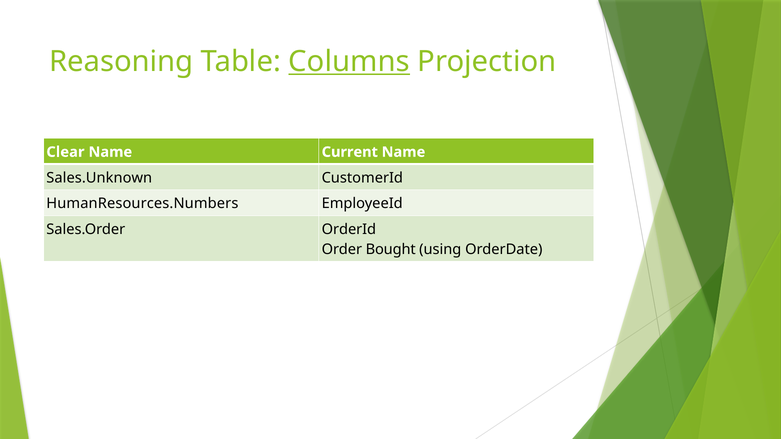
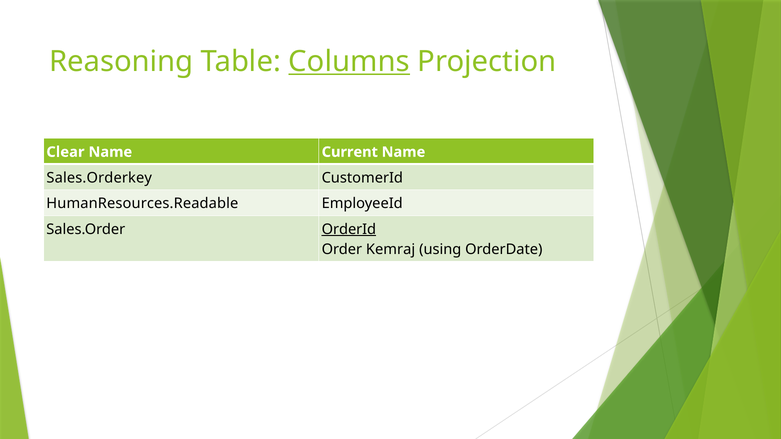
Sales.Unknown: Sales.Unknown -> Sales.Orderkey
HumanResources.Numbers: HumanResources.Numbers -> HumanResources.Readable
OrderId underline: none -> present
Bought: Bought -> Kemraj
